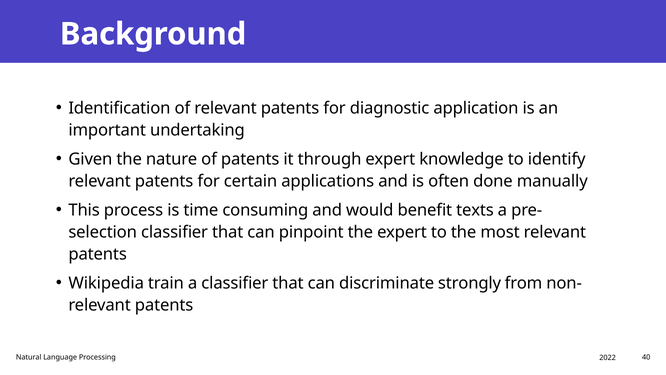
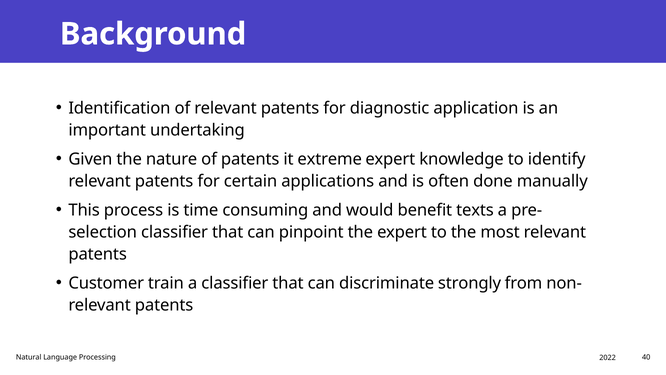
through: through -> extreme
Wikipedia: Wikipedia -> Customer
